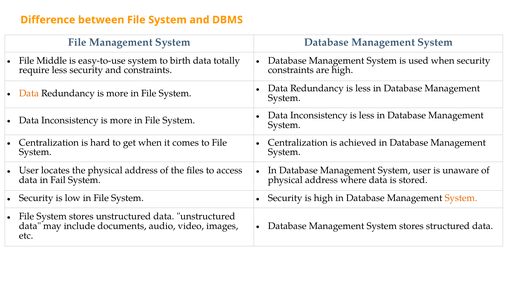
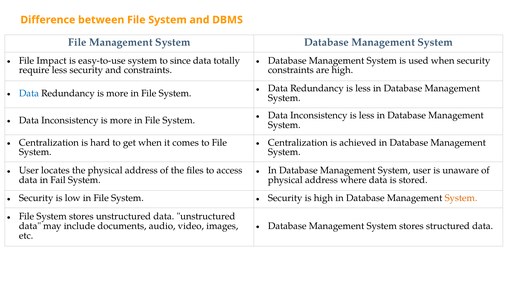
Middle: Middle -> Impact
birth: birth -> since
Data at (29, 93) colour: orange -> blue
